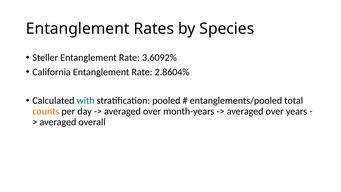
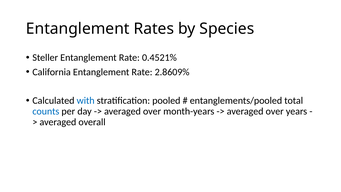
3.6092%: 3.6092% -> 0.4521%
2.8604%: 2.8604% -> 2.8609%
counts colour: orange -> blue
